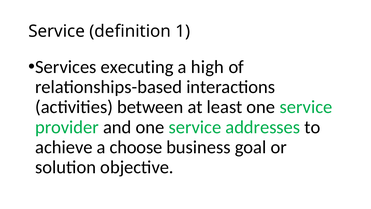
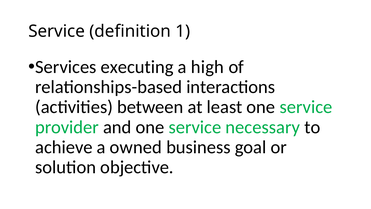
addresses: addresses -> necessary
choose: choose -> owned
